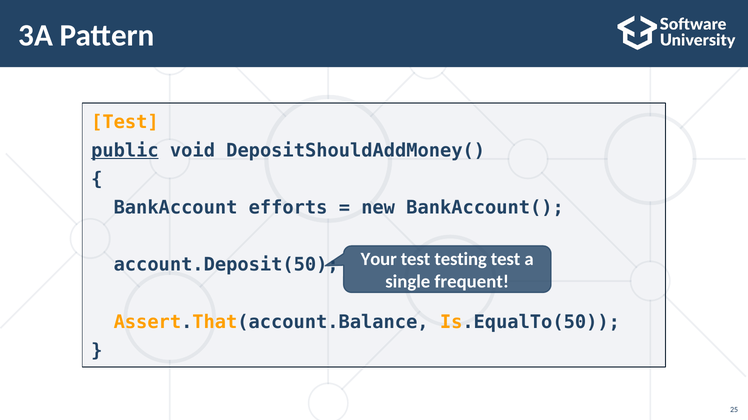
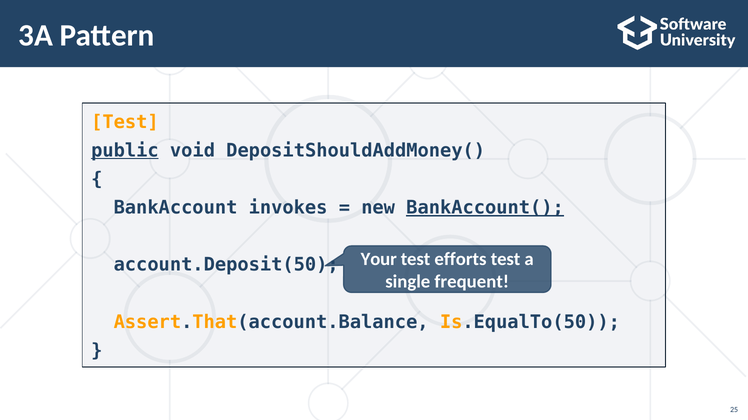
efforts: efforts -> invokes
BankAccount( underline: none -> present
testing: testing -> efforts
